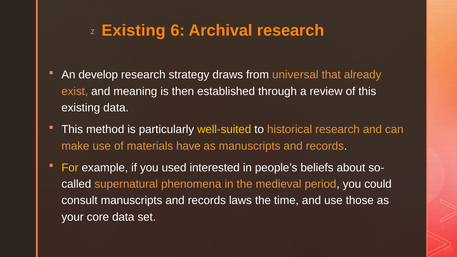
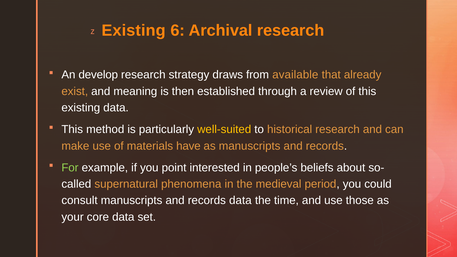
universal: universal -> available
For colour: yellow -> light green
used: used -> point
records laws: laws -> data
